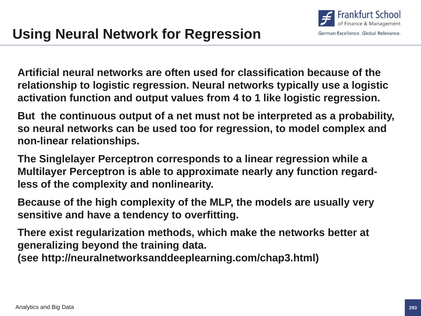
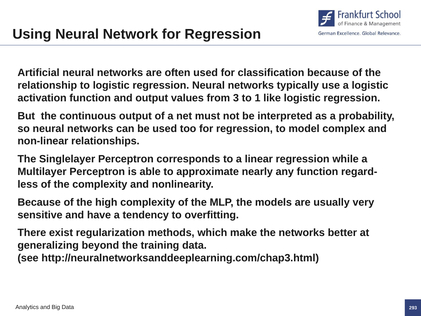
4: 4 -> 3
